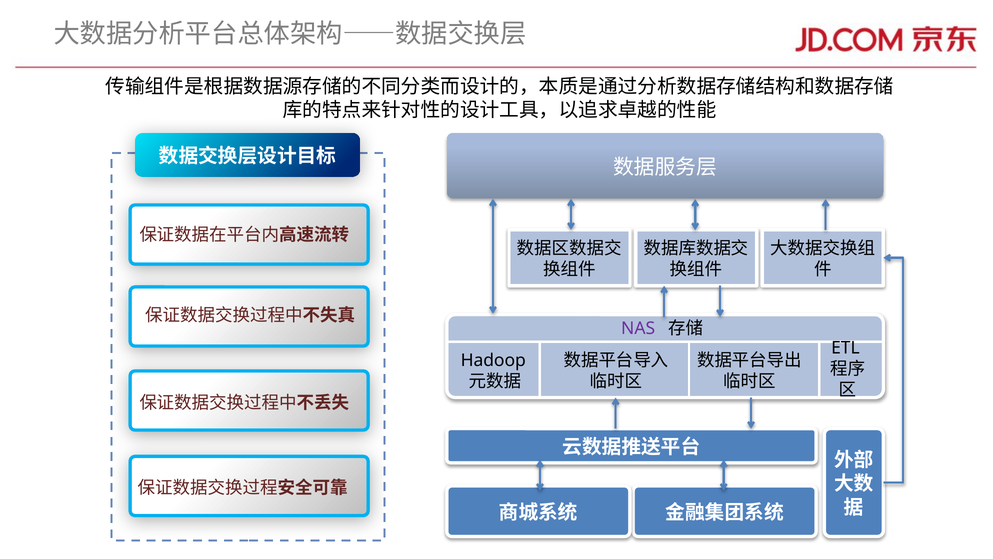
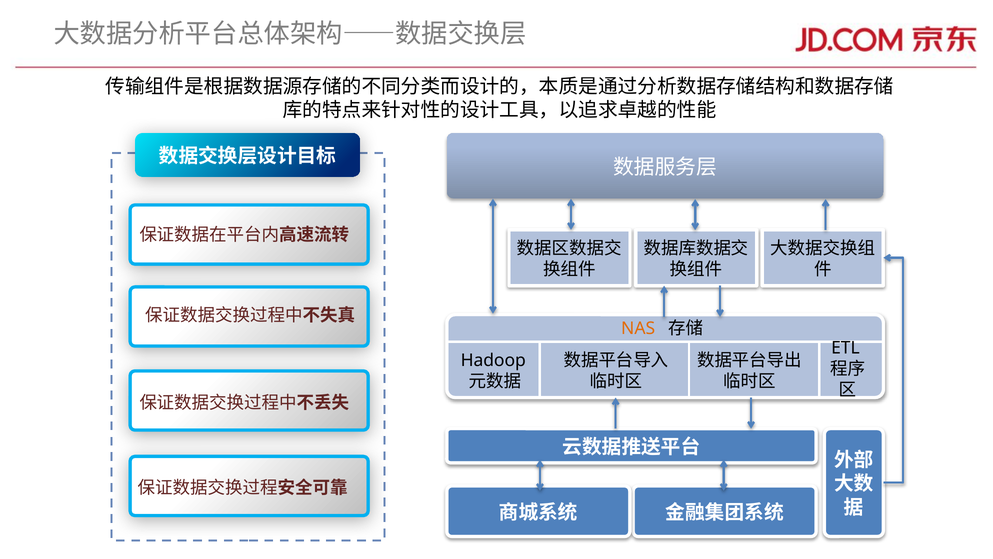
NAS colour: purple -> orange
